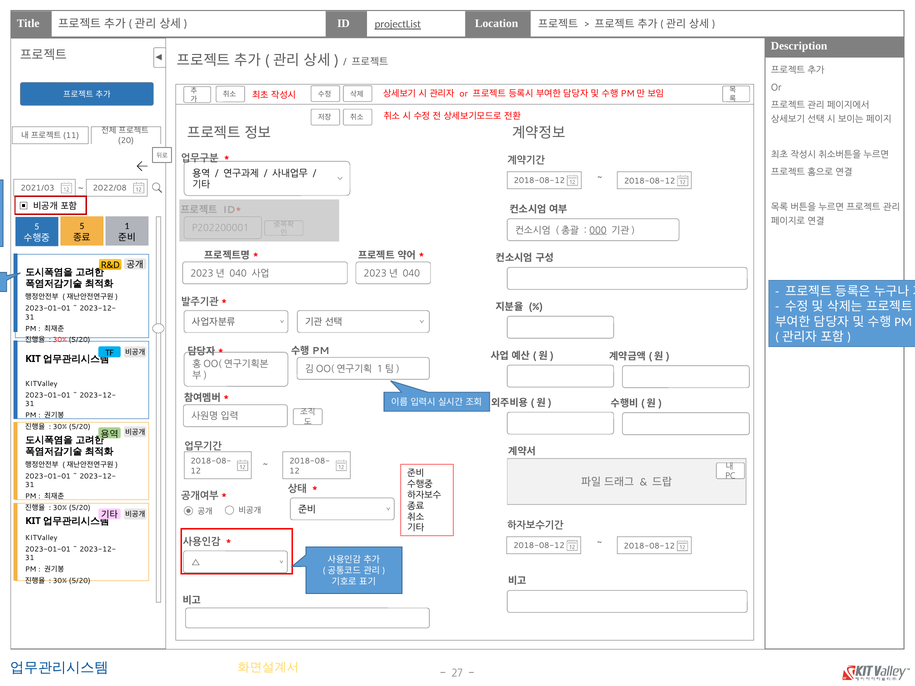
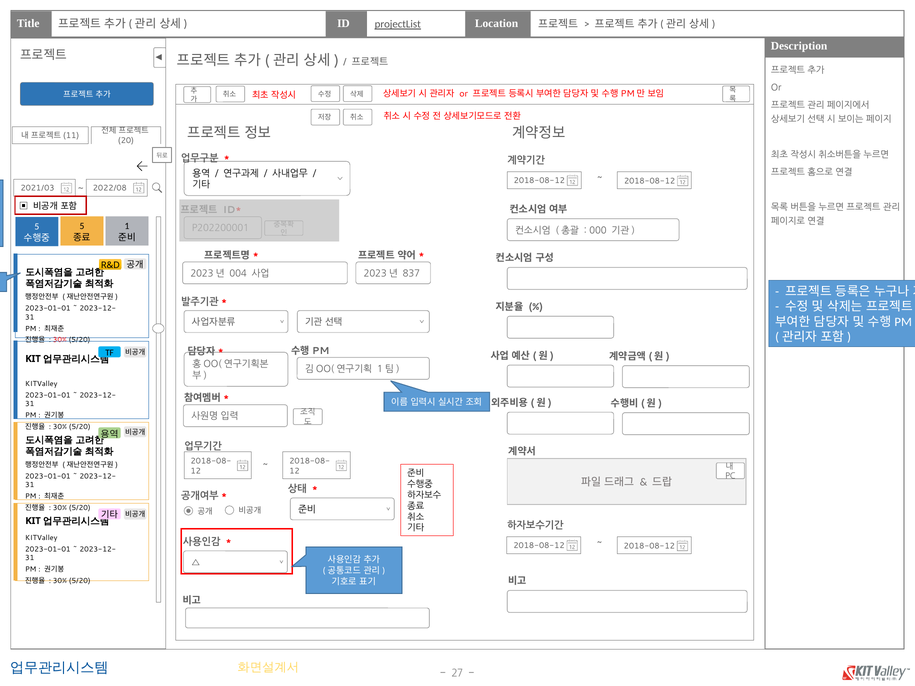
000 underline: present -> none
040 at (238, 274): 040 -> 004
040 at (411, 274): 040 -> 837
